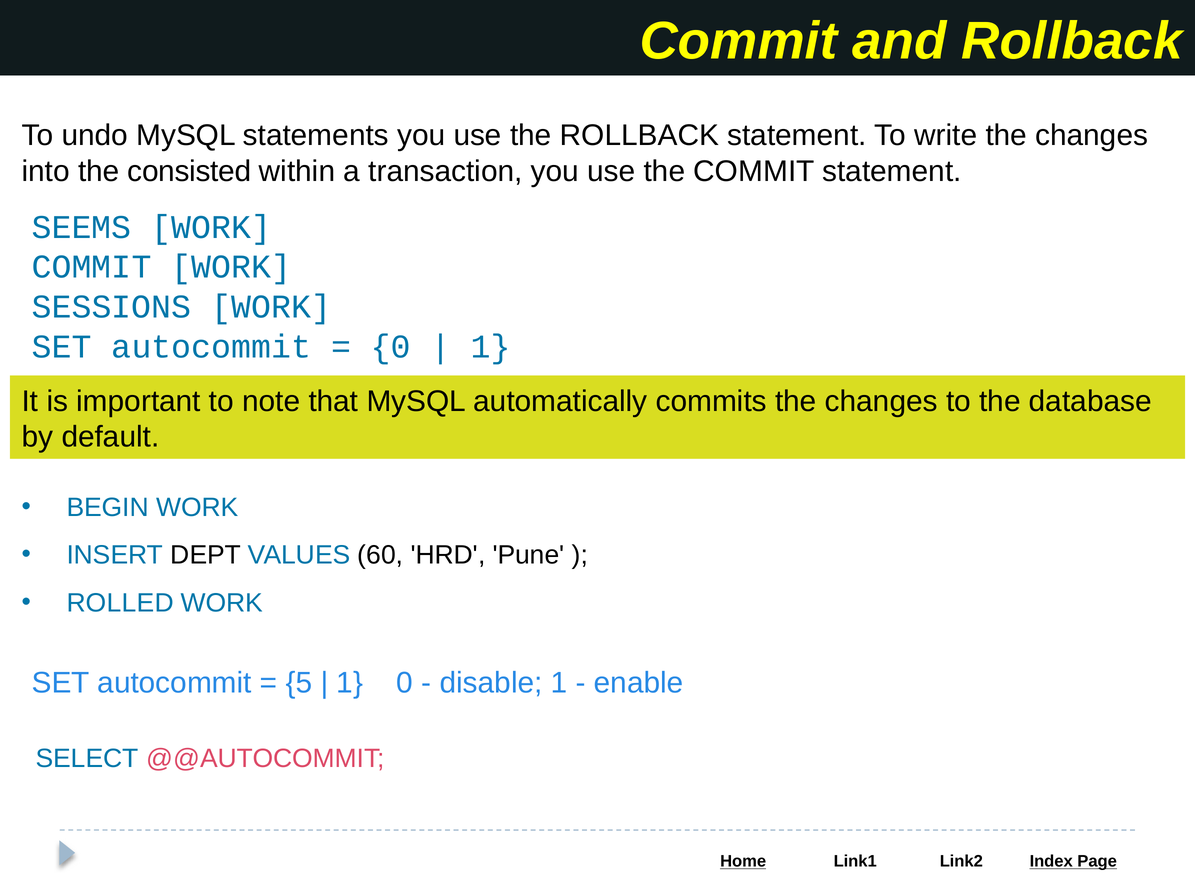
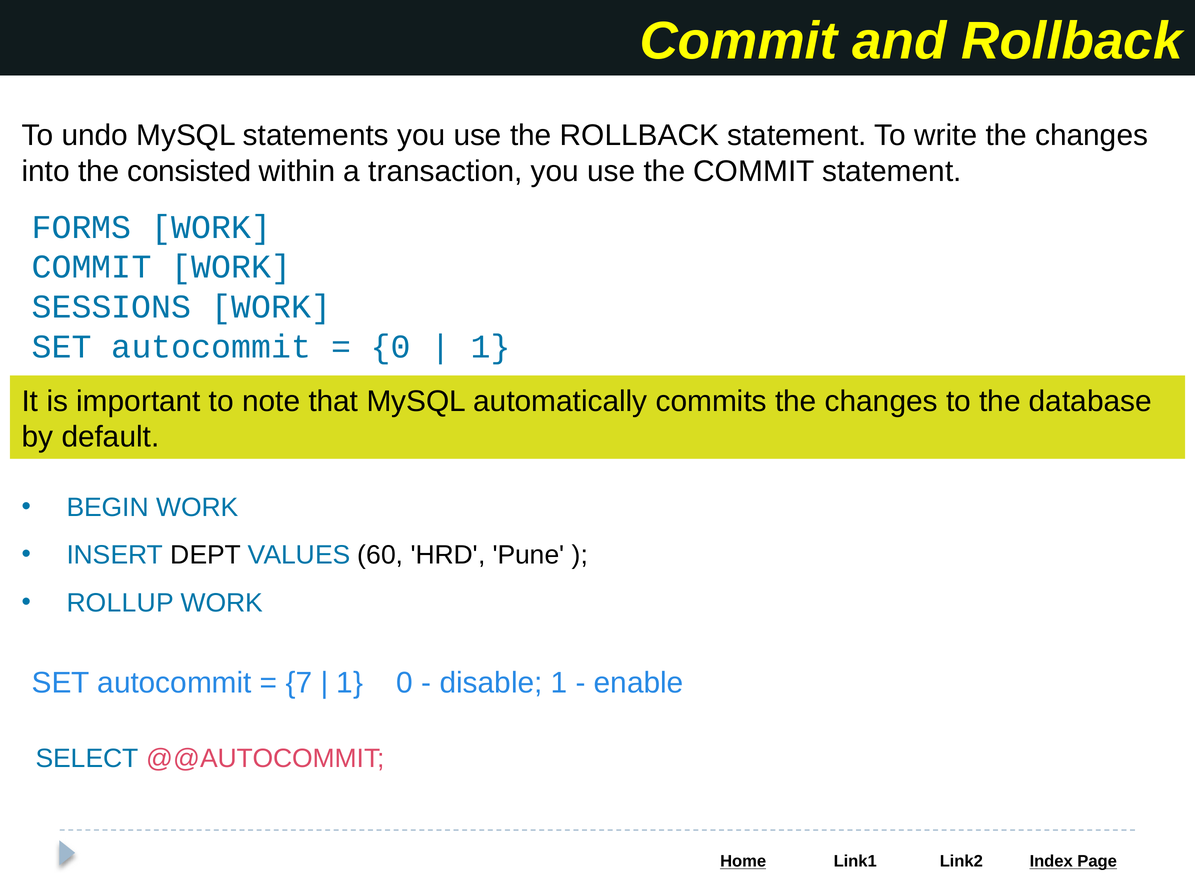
SEEMS: SEEMS -> FORMS
ROLLED: ROLLED -> ROLLUP
5: 5 -> 7
